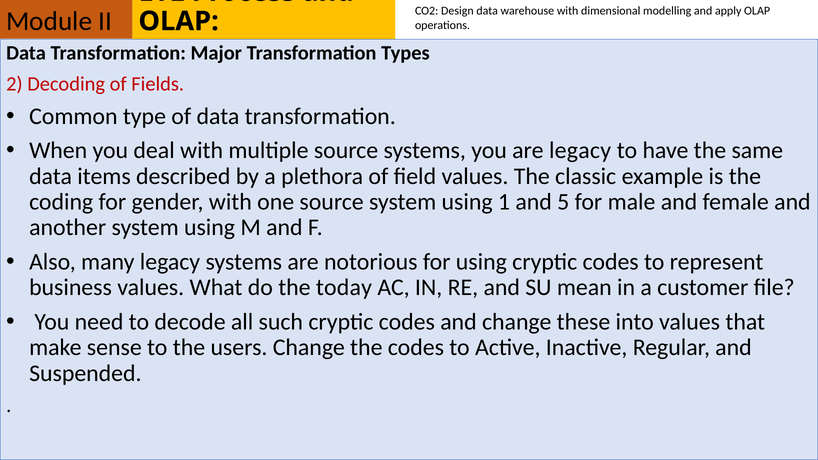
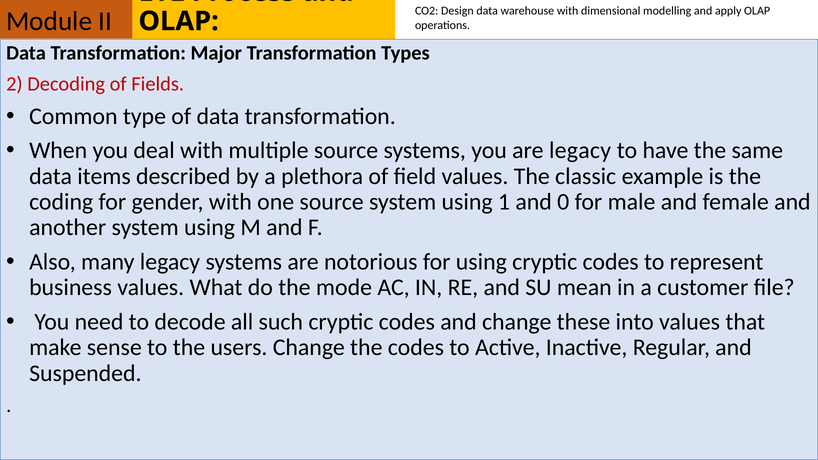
5: 5 -> 0
today: today -> mode
